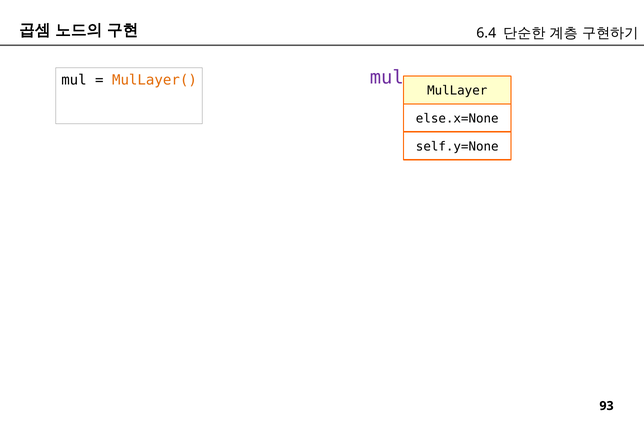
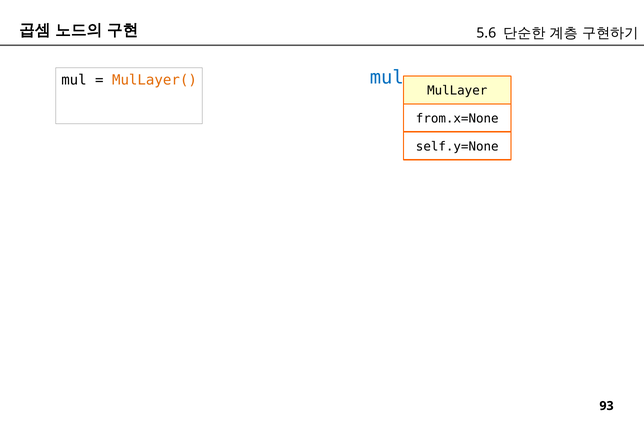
6.4: 6.4 -> 5.6
mul at (387, 77) colour: purple -> blue
else.x=None: else.x=None -> from.x=None
